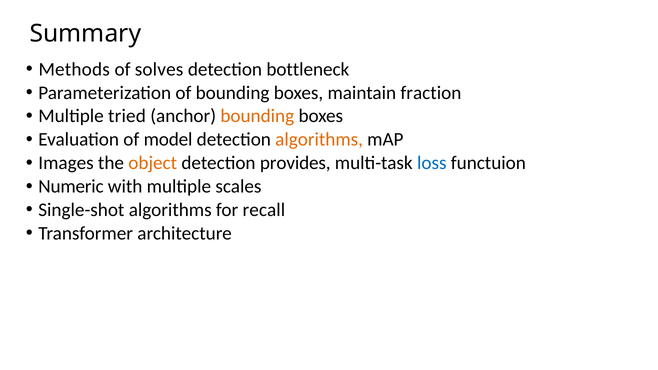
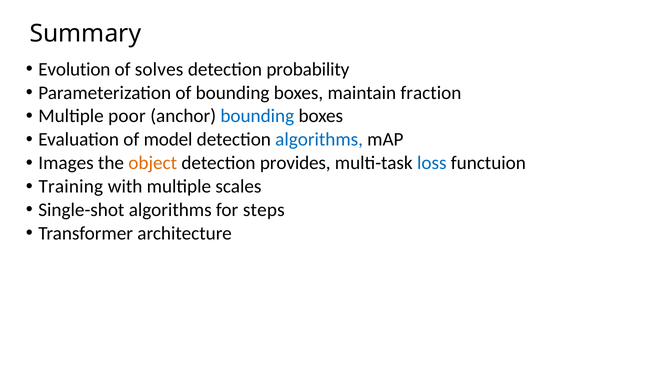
Methods: Methods -> Evolution
bottleneck: bottleneck -> probability
tried: tried -> poor
bounding at (257, 116) colour: orange -> blue
algorithms at (319, 140) colour: orange -> blue
Numeric: Numeric -> Training
recall: recall -> steps
